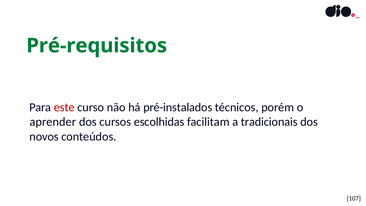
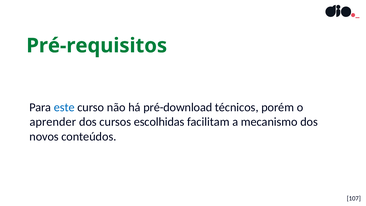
este colour: red -> blue
pré-instalados: pré-instalados -> pré-download
tradicionais: tradicionais -> mecanismo
